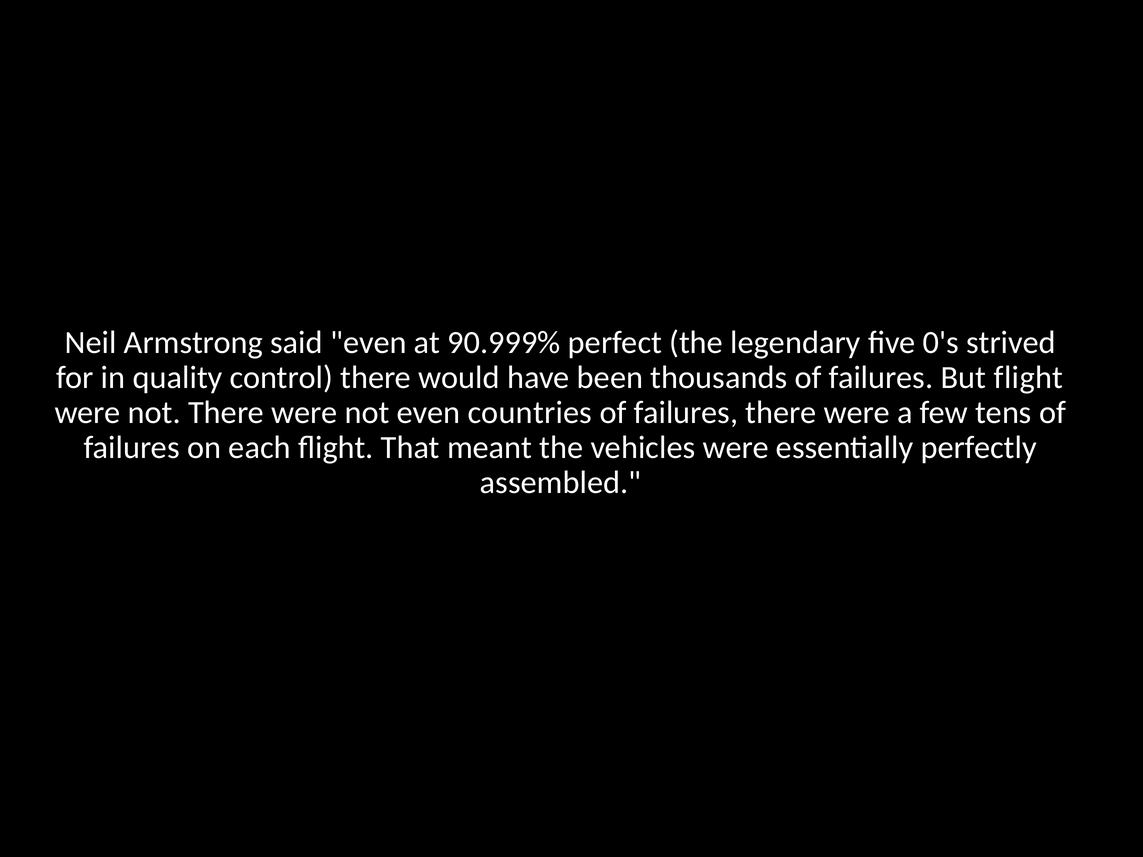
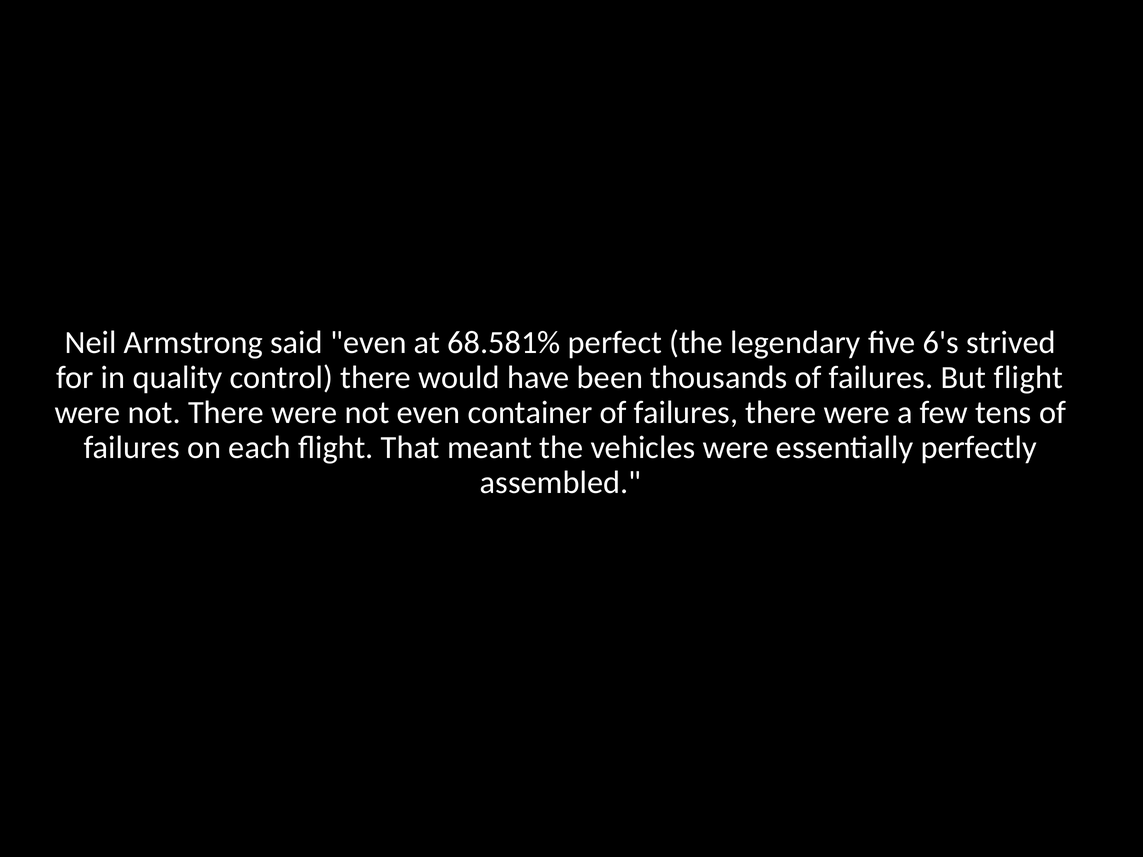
90.999%: 90.999% -> 68.581%
0's: 0's -> 6's
countries: countries -> container
